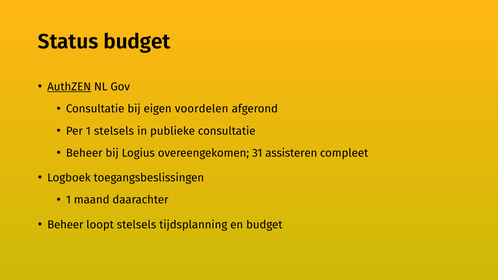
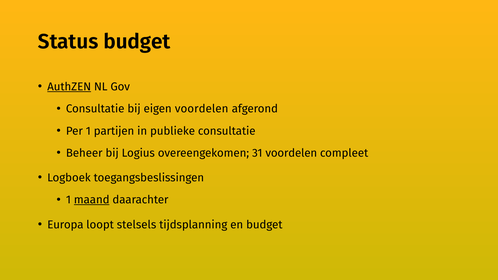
1 stelsels: stelsels -> partijen
31 assisteren: assisteren -> voordelen
maand underline: none -> present
Beheer at (65, 225): Beheer -> Europa
